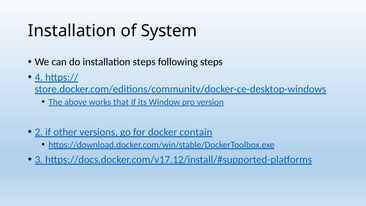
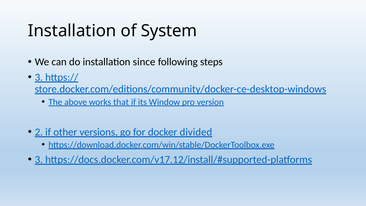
installation steps: steps -> since
4 at (39, 77): 4 -> 3
contain: contain -> divided
